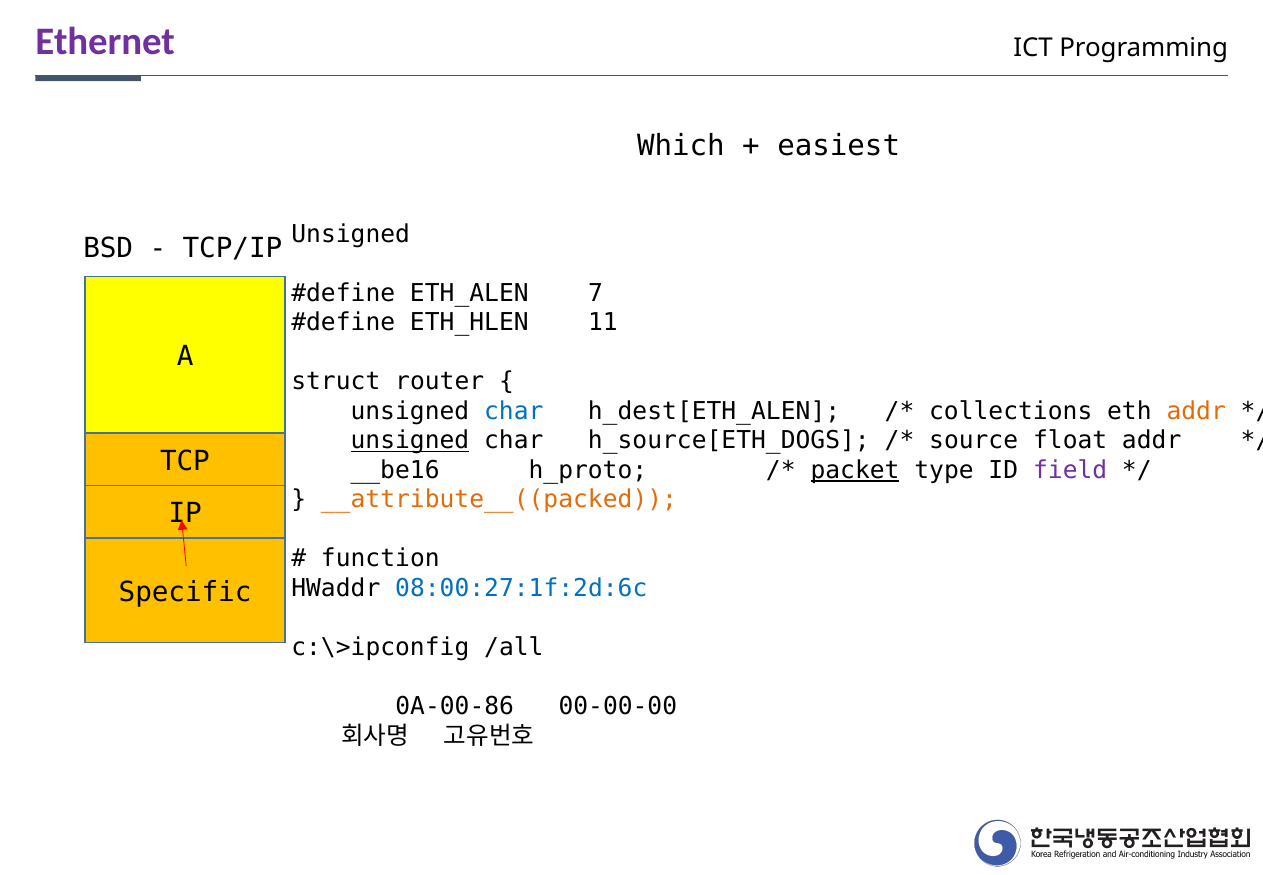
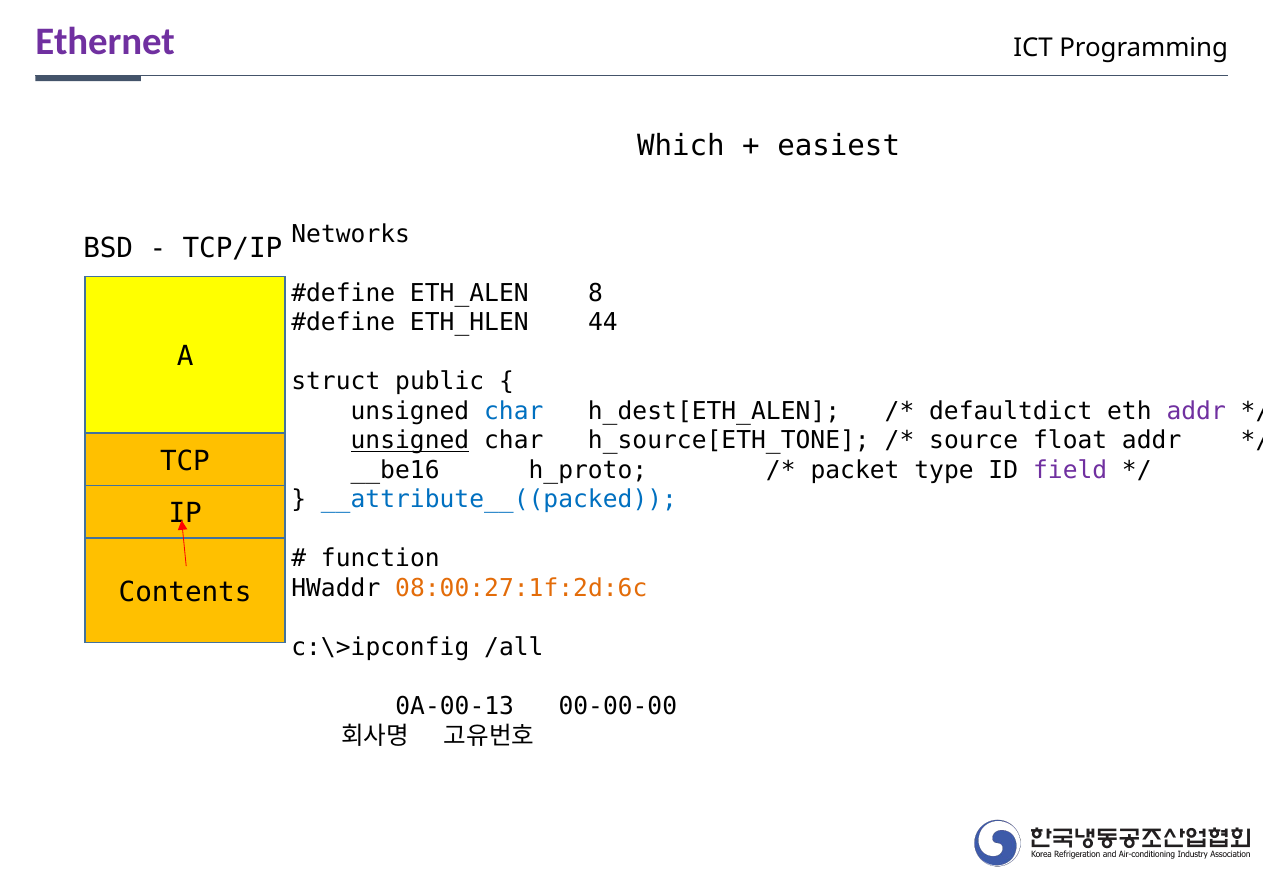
Unsigned at (351, 234): Unsigned -> Networks
7: 7 -> 8
11: 11 -> 44
router: router -> public
collections: collections -> defaultdict
addr at (1196, 411) colour: orange -> purple
h_source[ETH_DOGS: h_source[ETH_DOGS -> h_source[ETH_TONE
packet underline: present -> none
__attribute__((packed colour: orange -> blue
08:00:27:1f:2d:6c colour: blue -> orange
Specific: Specific -> Contents
0A-00-86: 0A-00-86 -> 0A-00-13
